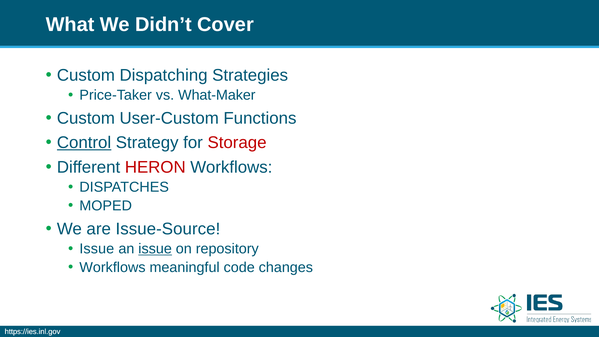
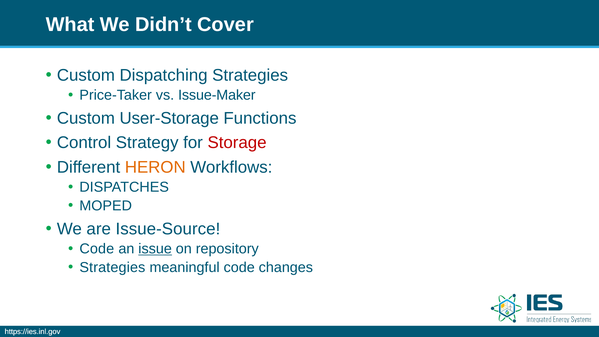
What-Maker: What-Maker -> Issue-Maker
User-Custom: User-Custom -> User-Storage
Control underline: present -> none
HERON colour: red -> orange
Issue at (97, 249): Issue -> Code
Workflows at (112, 267): Workflows -> Strategies
